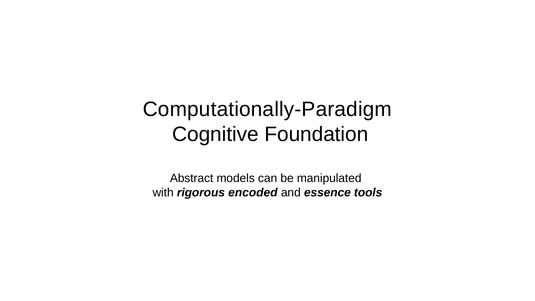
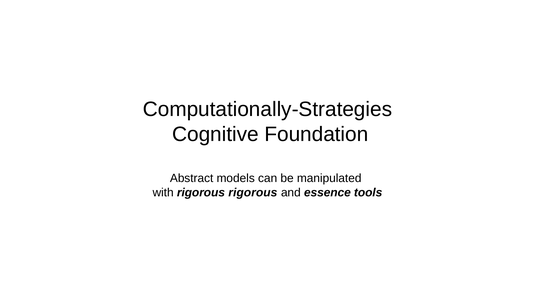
Computationally-Paradigm: Computationally-Paradigm -> Computationally-Strategies
rigorous encoded: encoded -> rigorous
